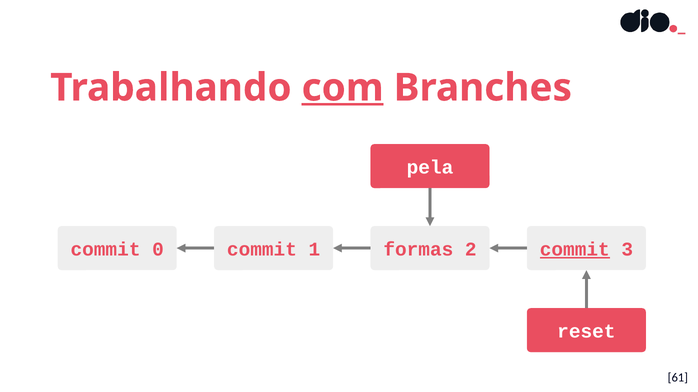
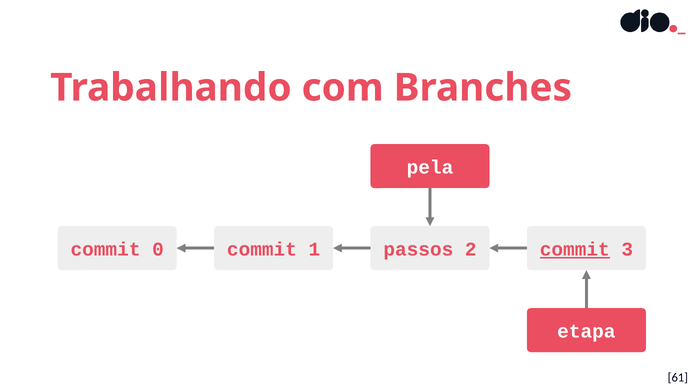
com underline: present -> none
formas: formas -> passos
reset: reset -> etapa
